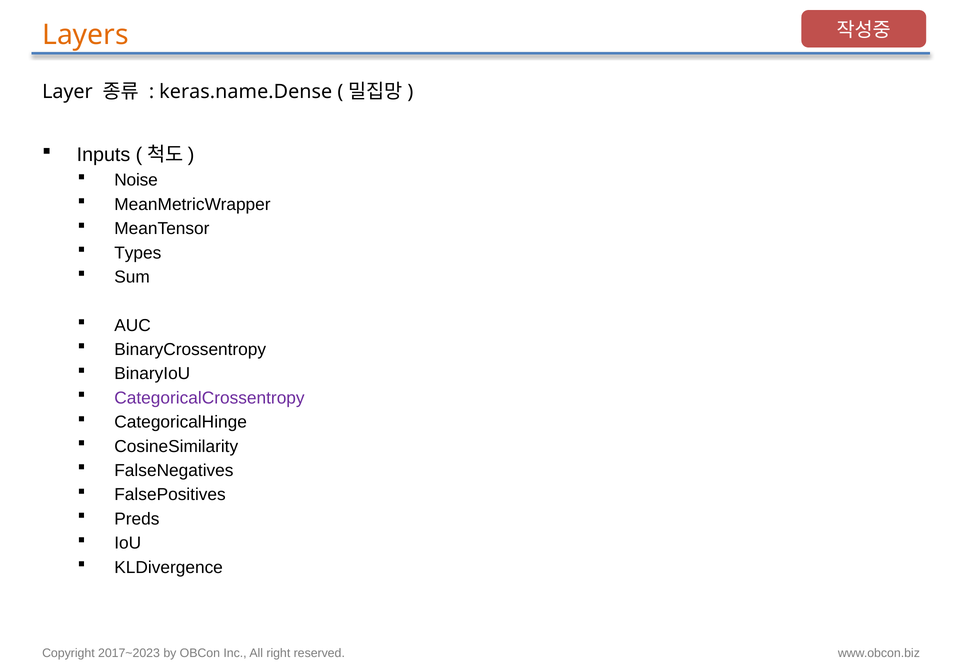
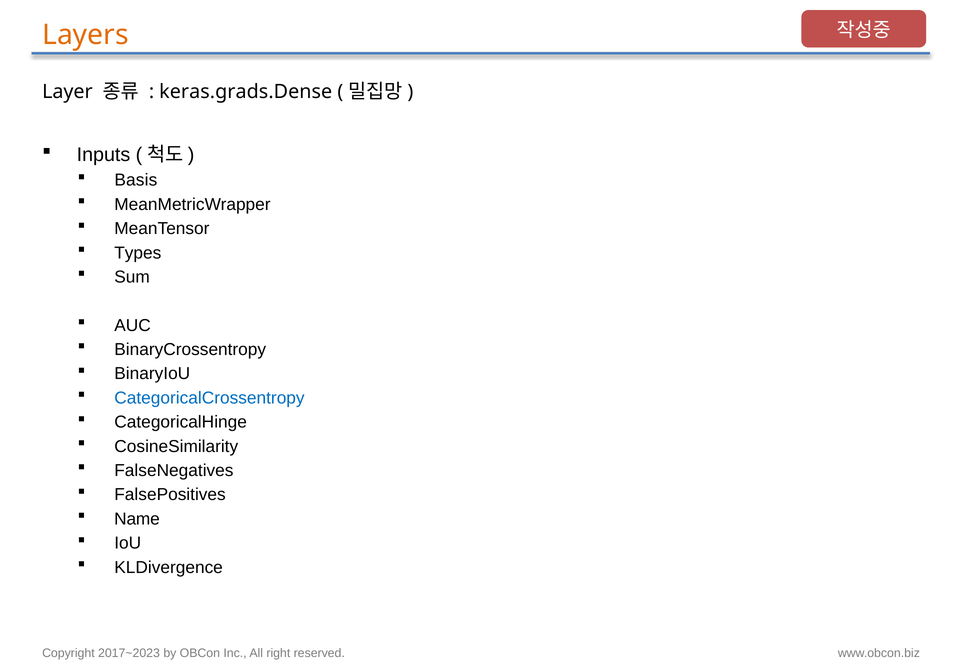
keras.name.Dense: keras.name.Dense -> keras.grads.Dense
Noise: Noise -> Basis
CategoricalCrossentropy colour: purple -> blue
Preds: Preds -> Name
